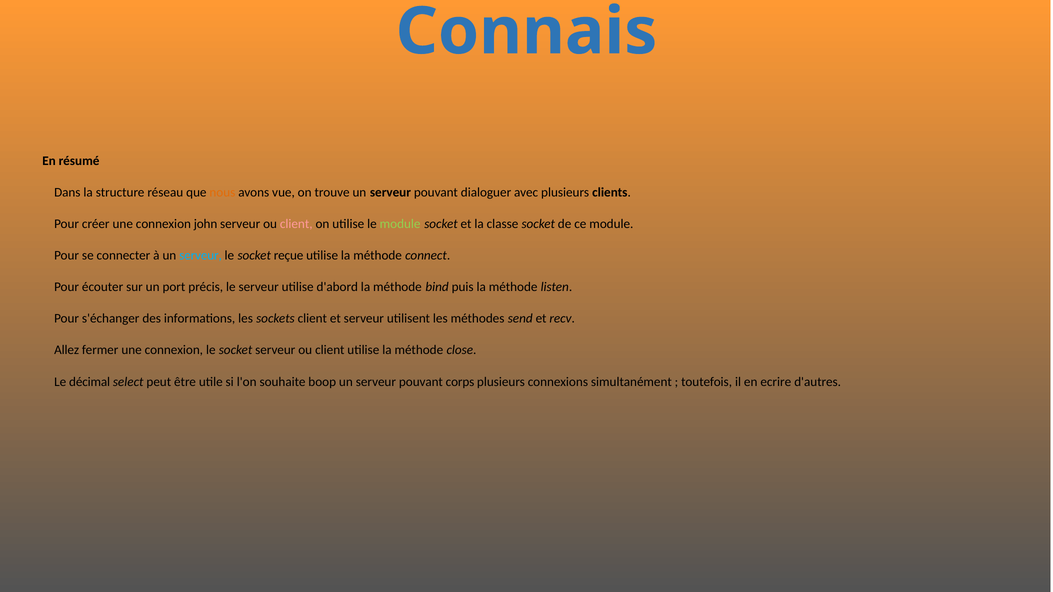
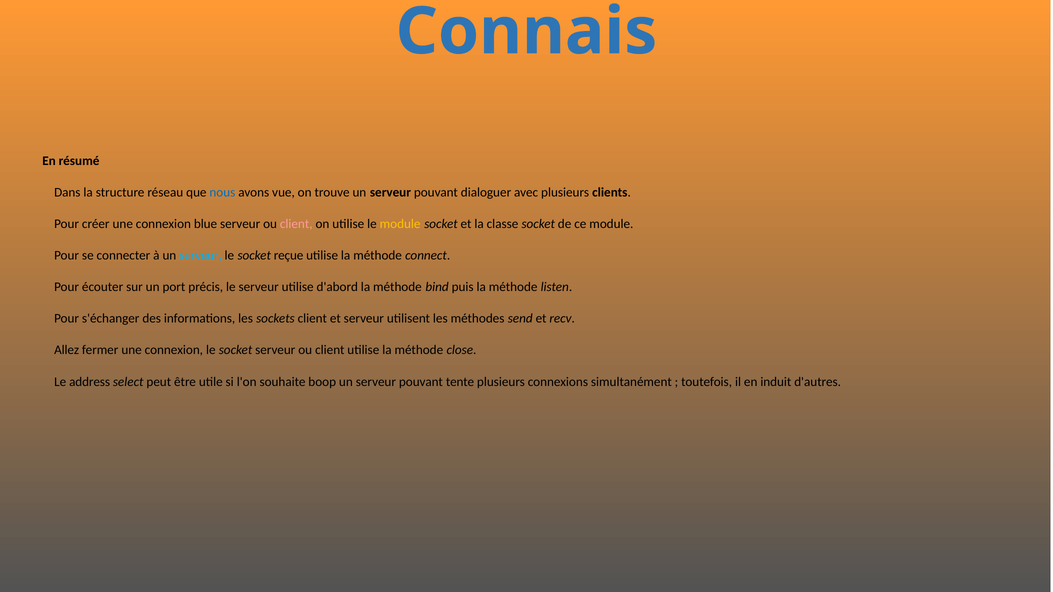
nous colour: orange -> blue
john: john -> blue
module at (400, 224) colour: light green -> yellow
décimal: décimal -> address
corps: corps -> tente
ecrire: ecrire -> induit
